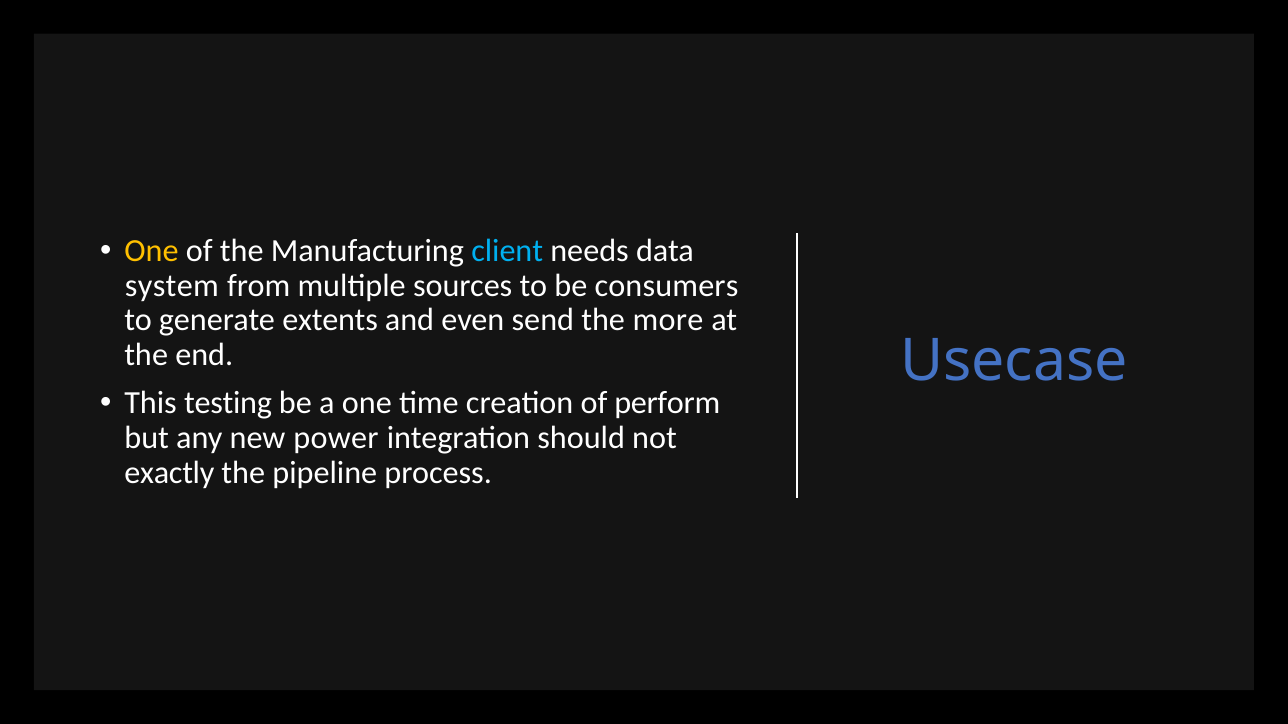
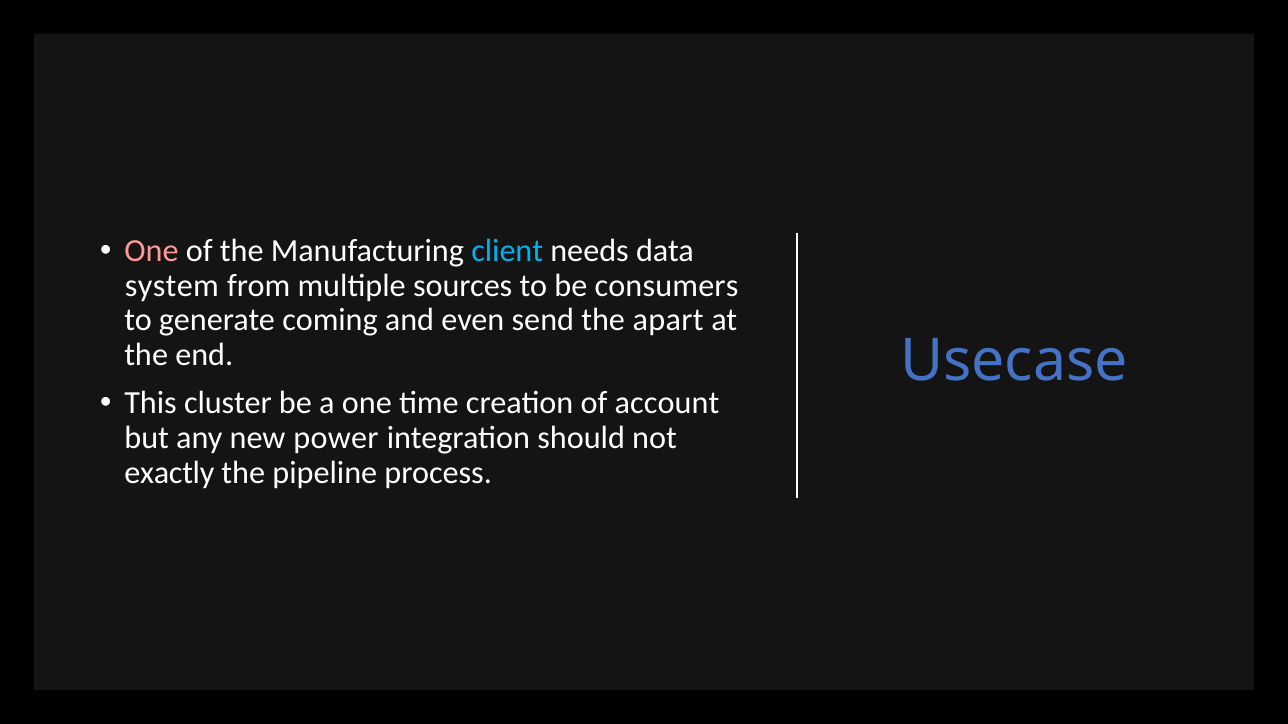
One at (151, 251) colour: yellow -> pink
extents: extents -> coming
more: more -> apart
testing: testing -> cluster
perform: perform -> account
